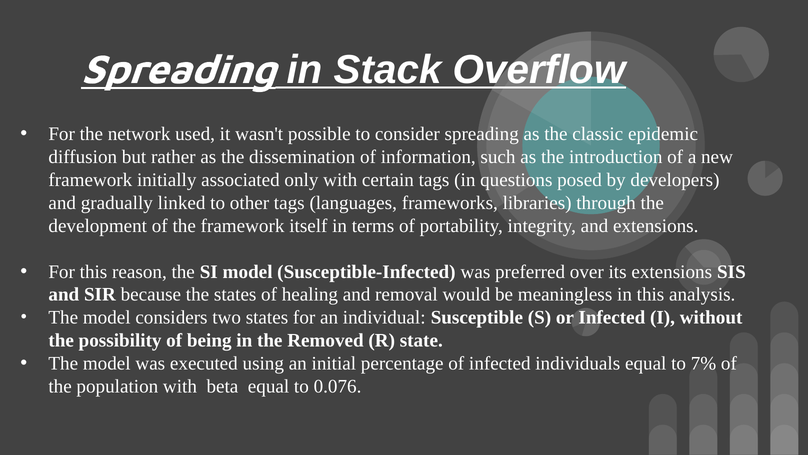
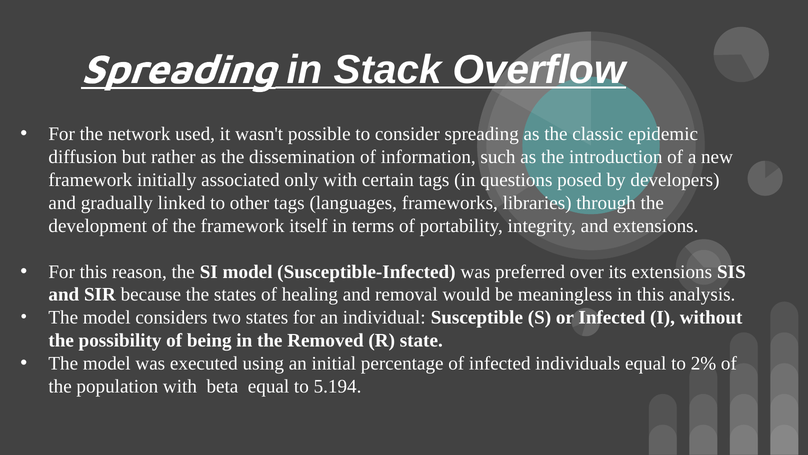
7%: 7% -> 2%
0.076: 0.076 -> 5.194
